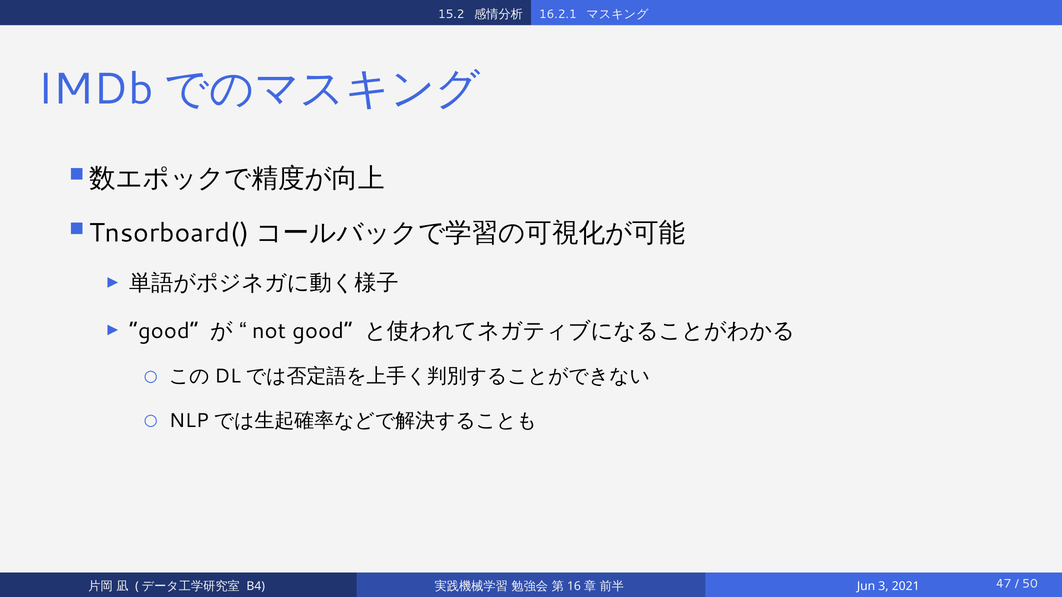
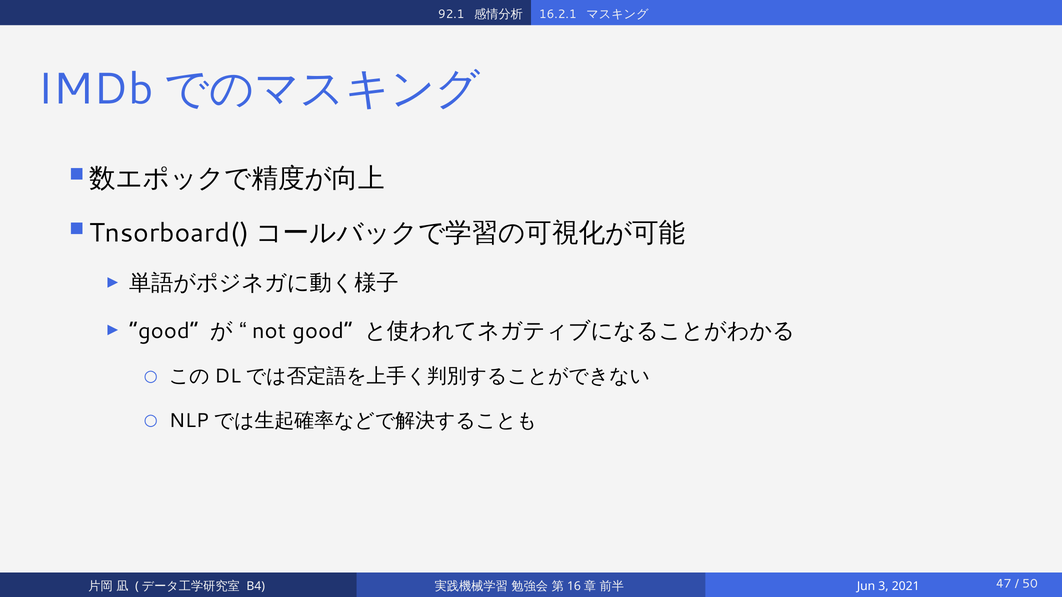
15.2: 15.2 -> 92.1
